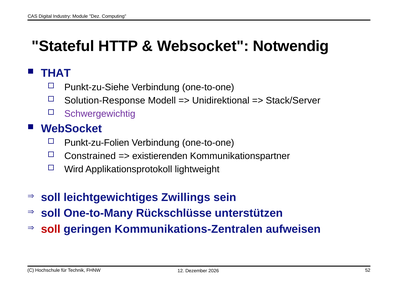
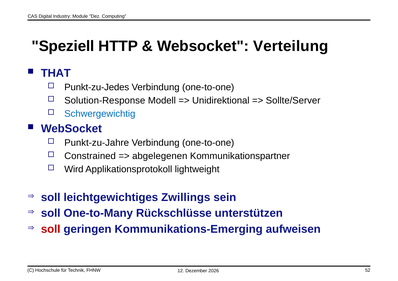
Stateful: Stateful -> Speziell
Notwendig: Notwendig -> Verteilung
Punkt-zu-Siehe: Punkt-zu-Siehe -> Punkt-zu-Jedes
Stack/Server: Stack/Server -> Sollte/Server
Schwergewichtig colour: purple -> blue
Punkt-zu-Folien: Punkt-zu-Folien -> Punkt-zu-Jahre
existierenden: existierenden -> abgelegenen
Kommunikations-Zentralen: Kommunikations-Zentralen -> Kommunikations-Emerging
